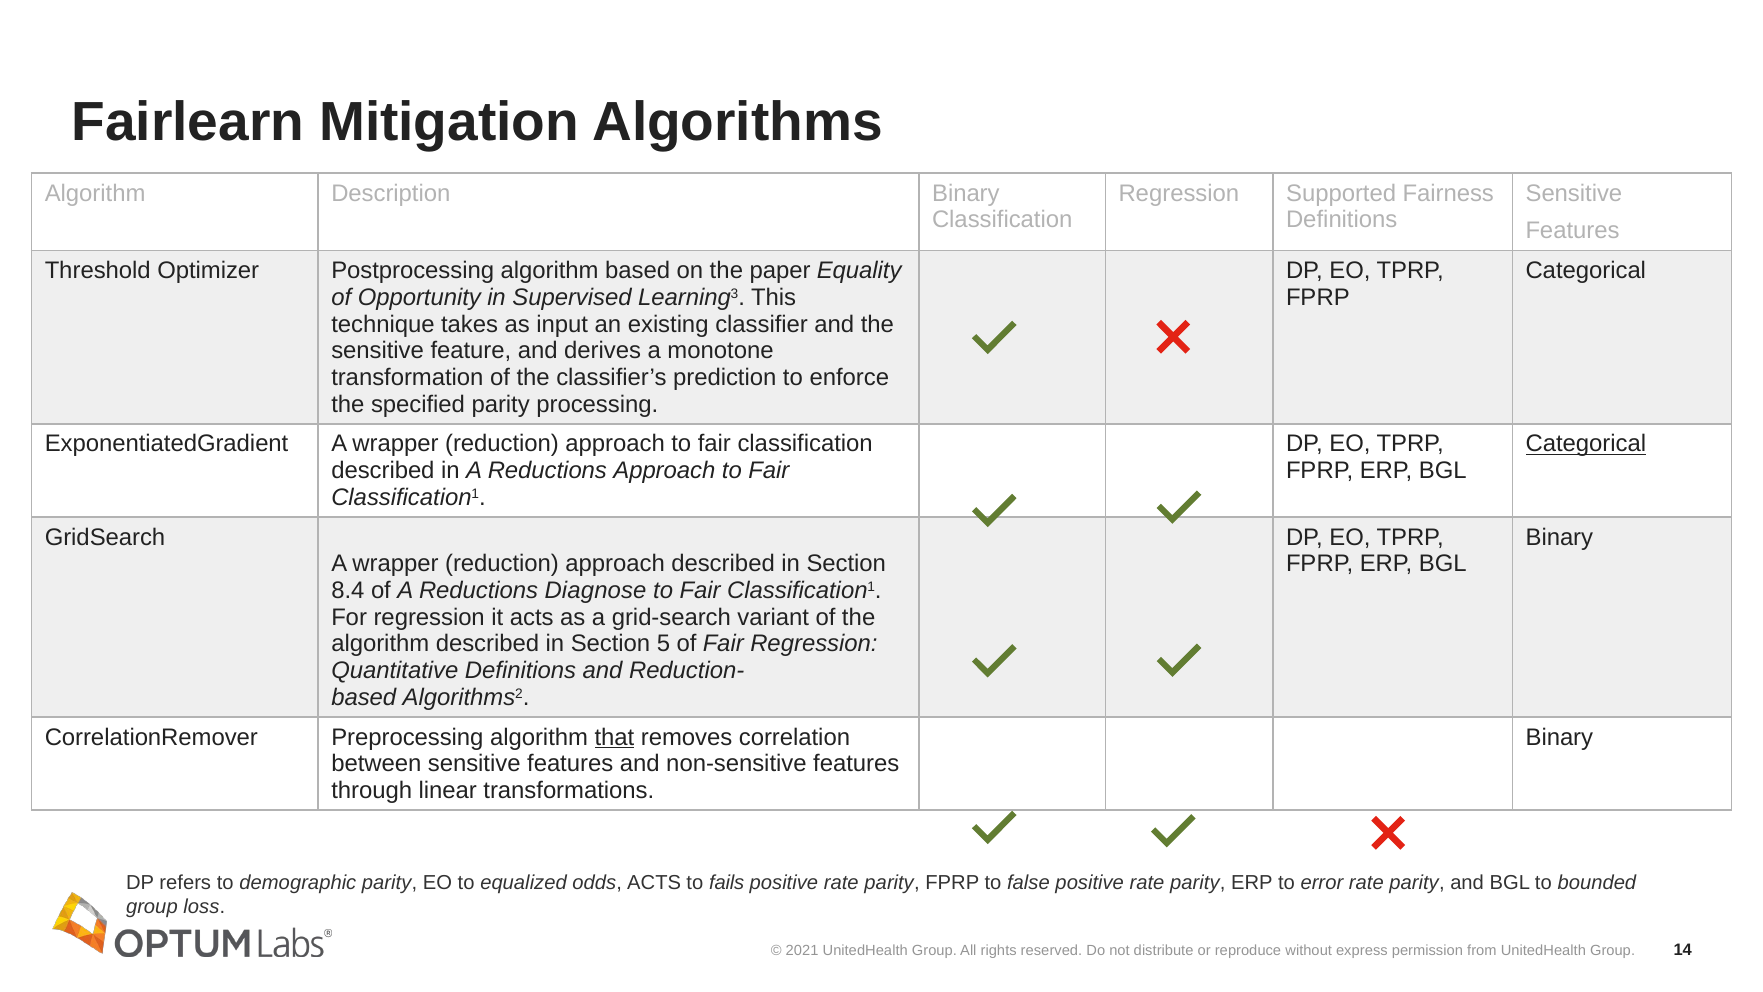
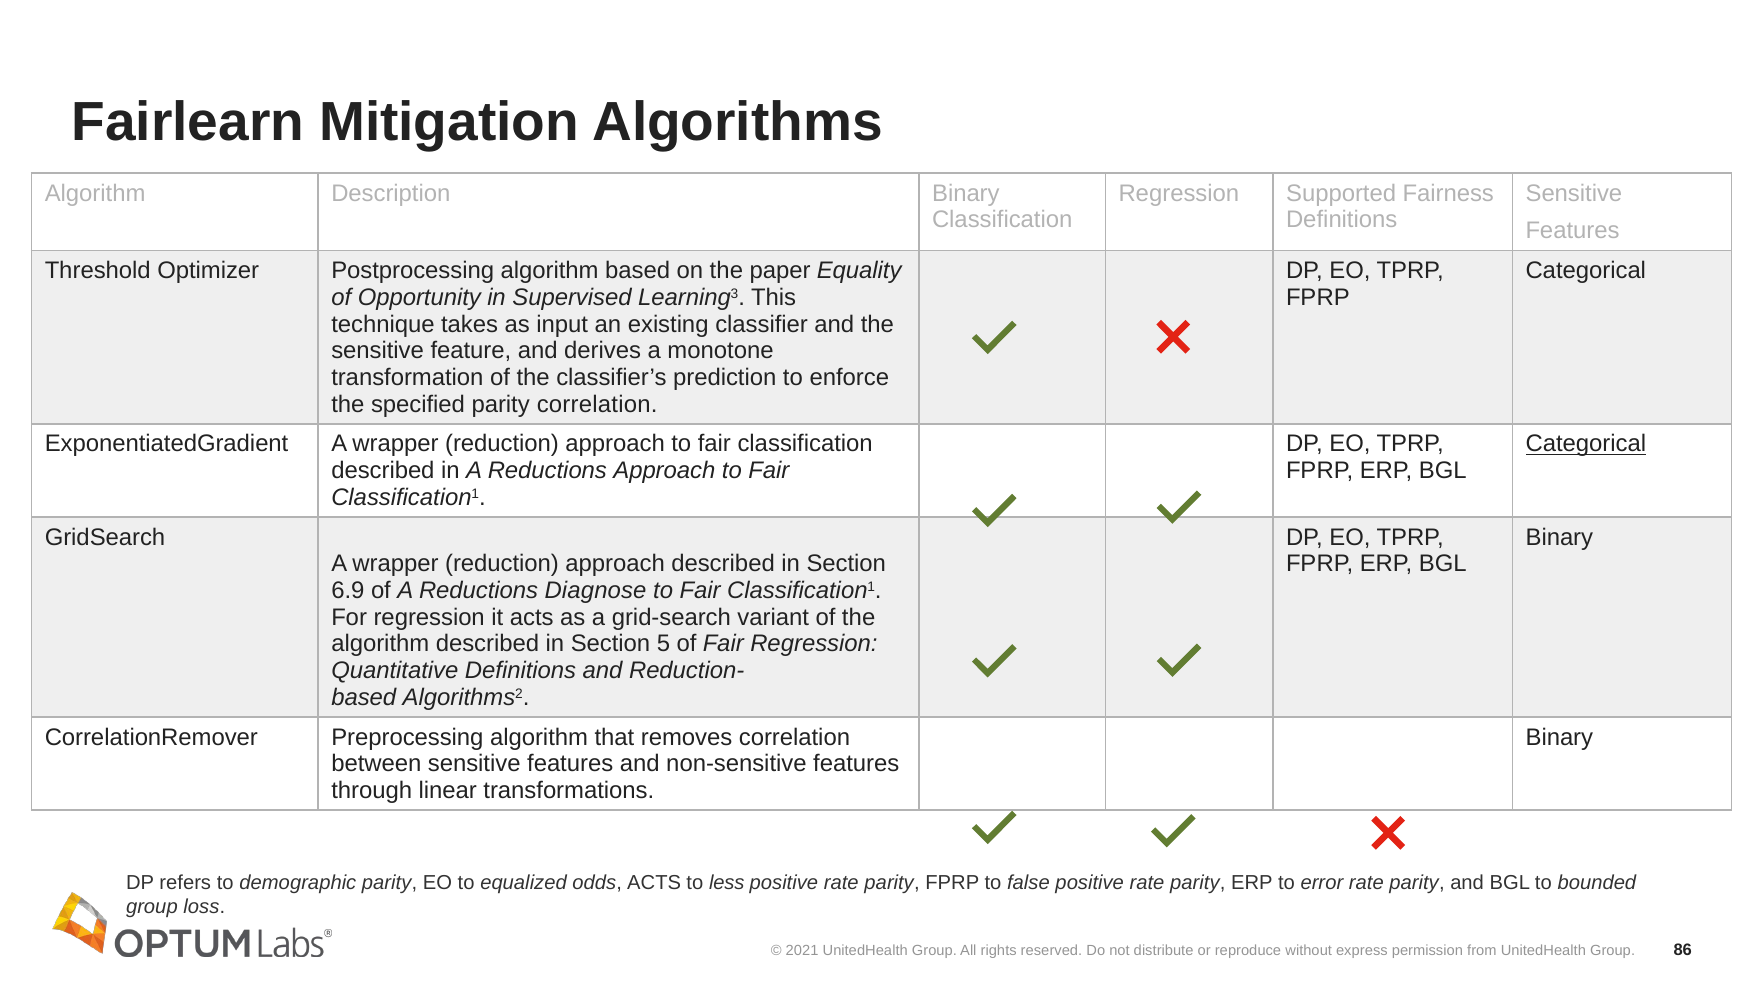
parity processing: processing -> correlation
8.4: 8.4 -> 6.9
that underline: present -> none
fails: fails -> less
14: 14 -> 86
